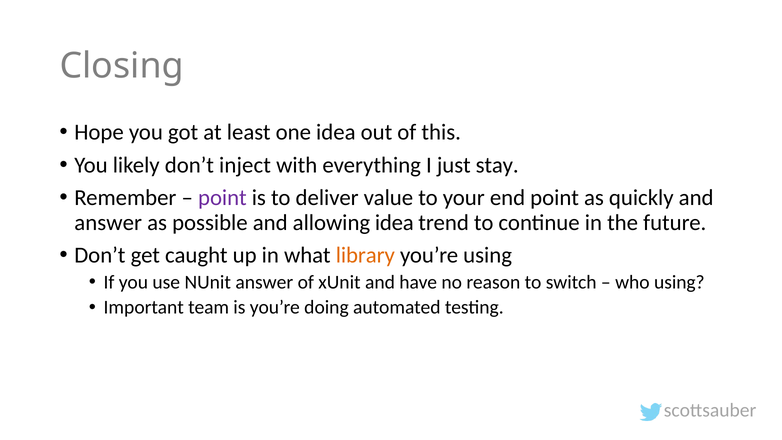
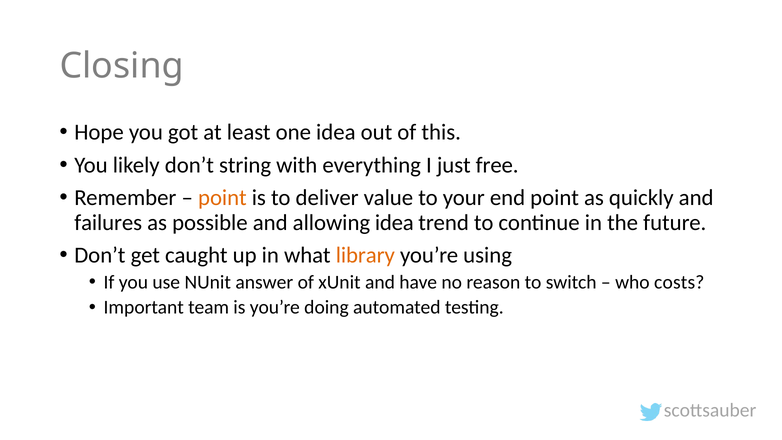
inject: inject -> string
stay: stay -> free
point at (222, 198) colour: purple -> orange
answer at (108, 222): answer -> failures
who using: using -> costs
